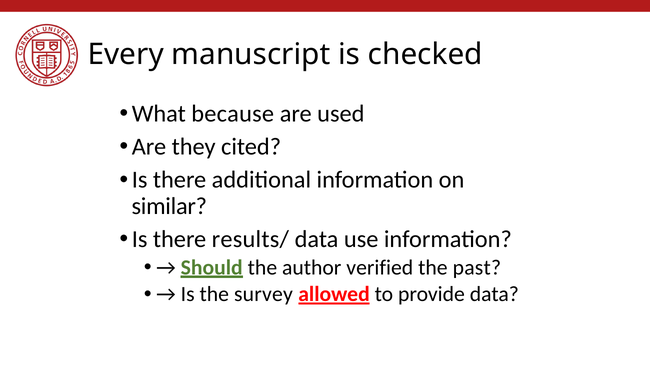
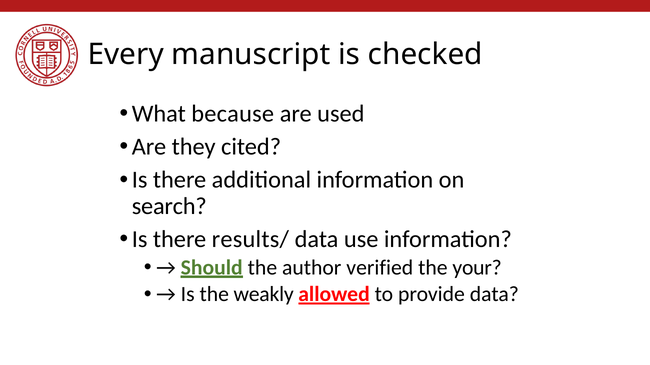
similar: similar -> search
past: past -> your
survey: survey -> weakly
